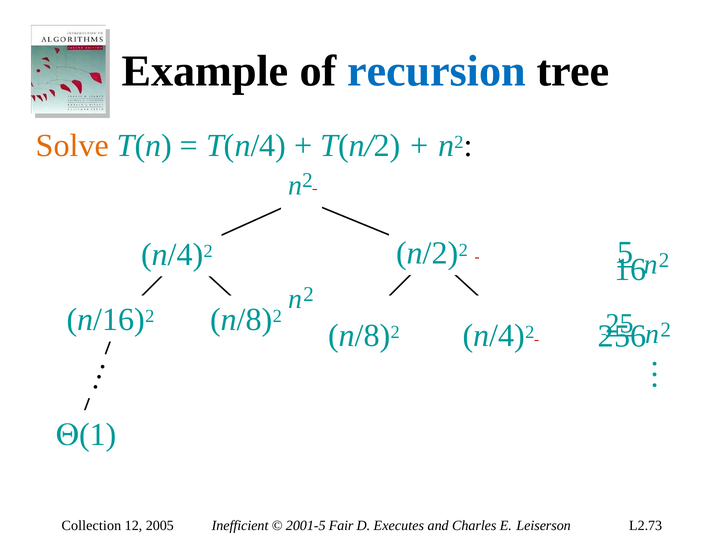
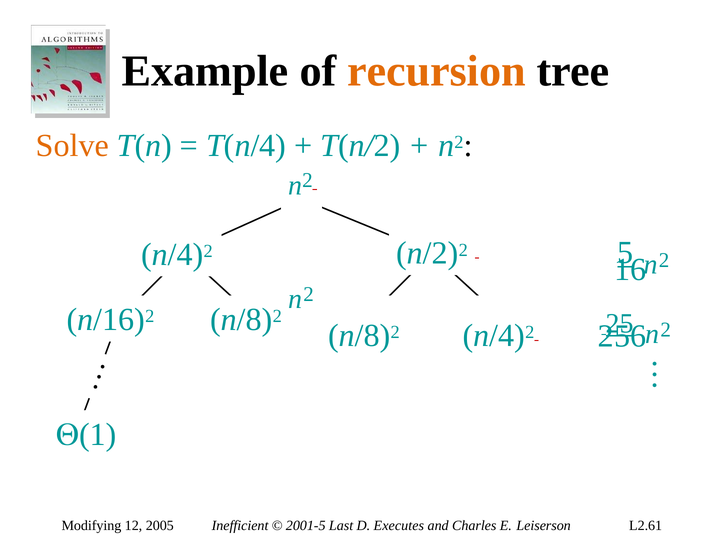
recursion colour: blue -> orange
Collection: Collection -> Modifying
Fair: Fair -> Last
L2.73: L2.73 -> L2.61
